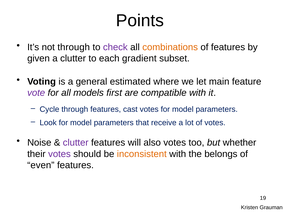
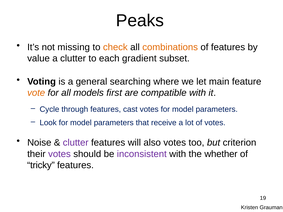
Points: Points -> Peaks
not through: through -> missing
check colour: purple -> orange
given: given -> value
estimated: estimated -> searching
vote colour: purple -> orange
whether: whether -> criterion
inconsistent colour: orange -> purple
belongs: belongs -> whether
even: even -> tricky
